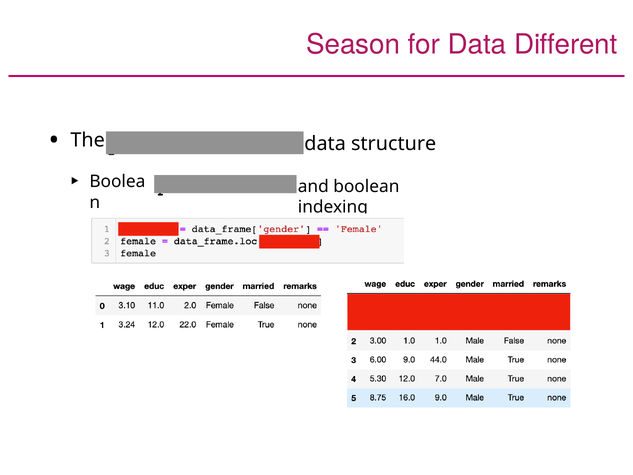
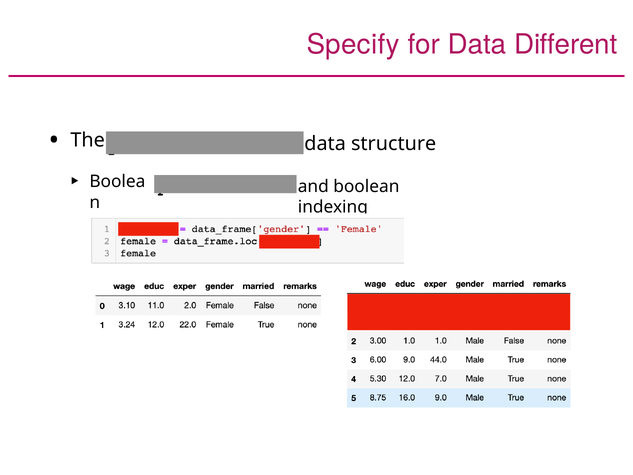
Season: Season -> Specify
